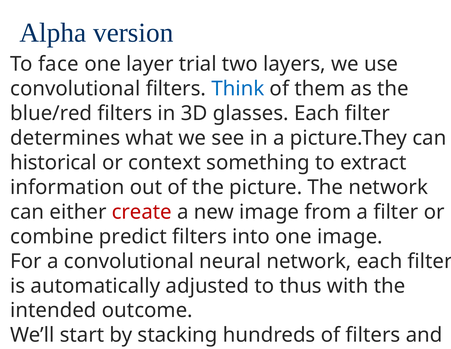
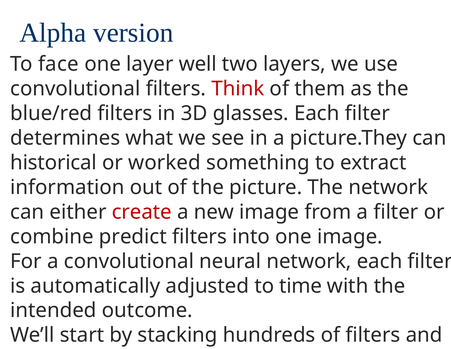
trial: trial -> well
Think colour: blue -> red
context: context -> worked
thus: thus -> time
